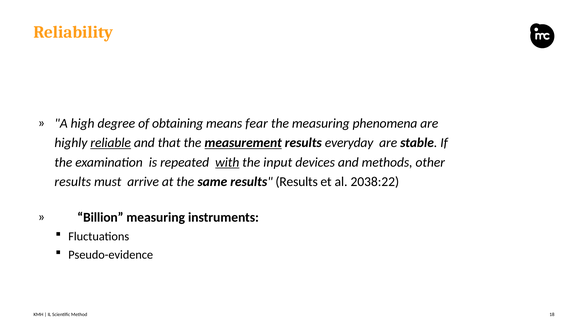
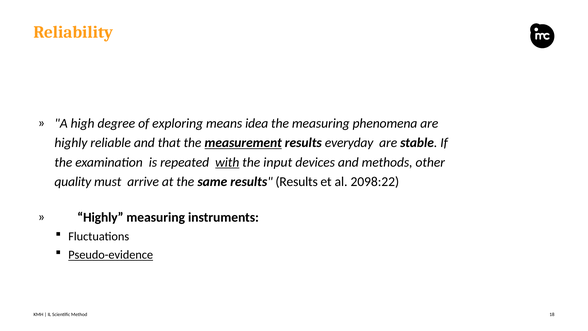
obtaining: obtaining -> exploring
fear: fear -> idea
reliable underline: present -> none
results at (73, 182): results -> quality
2038:22: 2038:22 -> 2098:22
Billion at (103, 217): Billion -> Highly
Pseudo-evidence underline: none -> present
